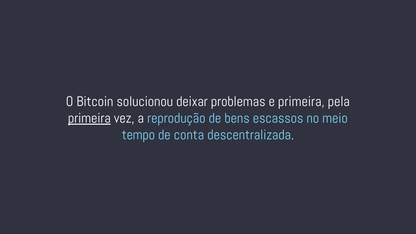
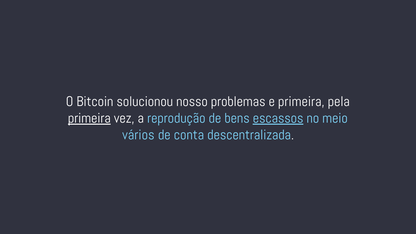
deixar: deixar -> nosso
escassos underline: none -> present
tempo: tempo -> vários
